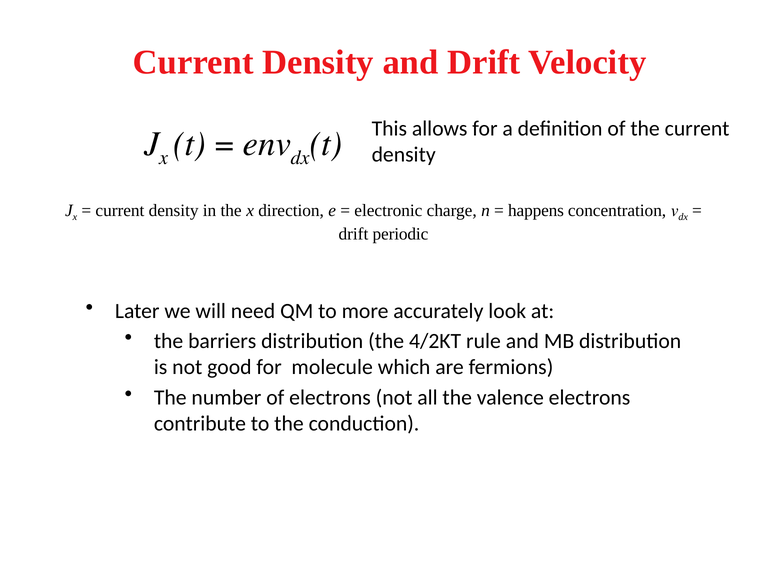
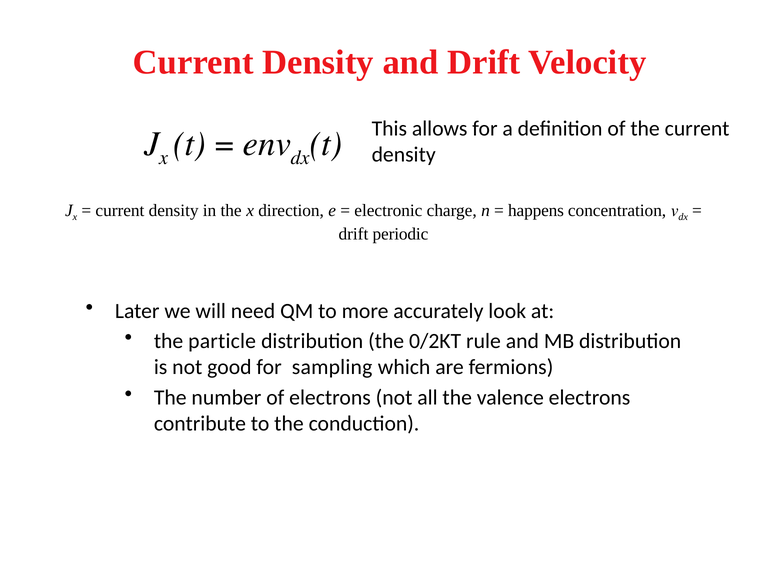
barriers: barriers -> particle
4/2KT: 4/2KT -> 0/2KT
molecule: molecule -> sampling
